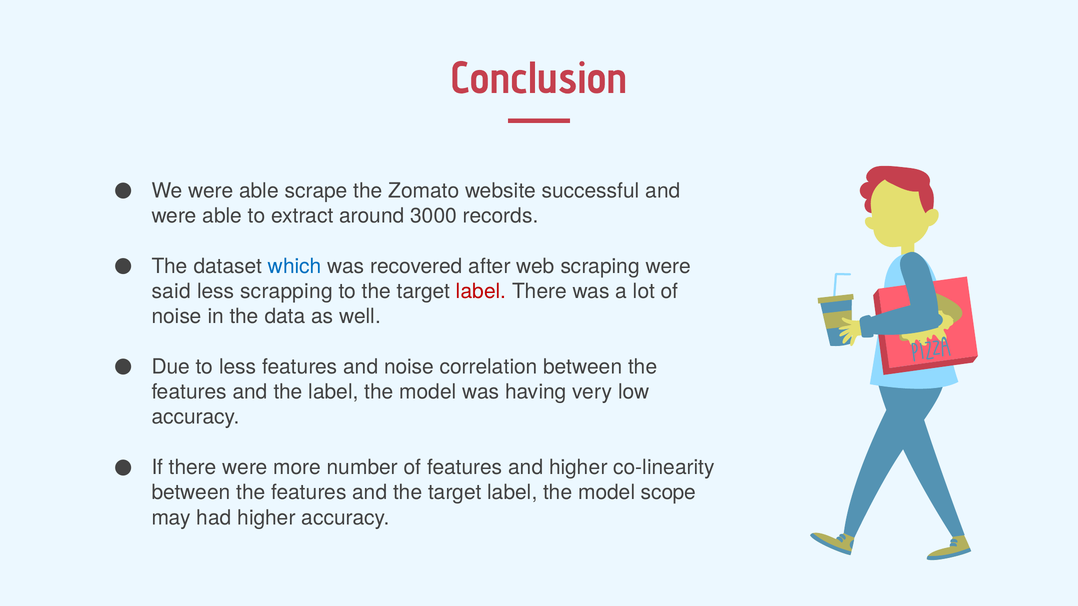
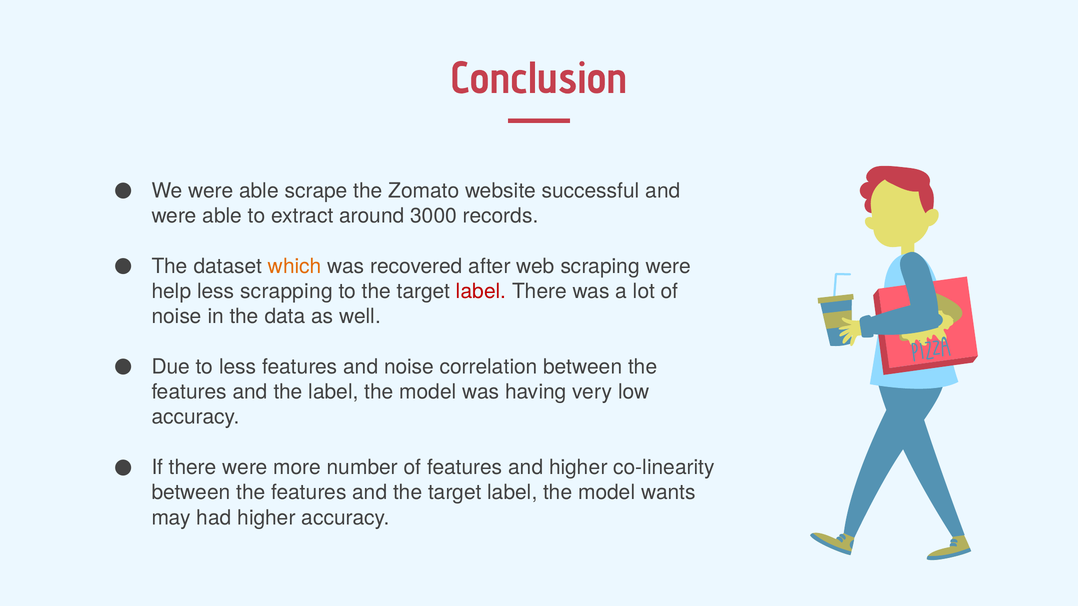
which colour: blue -> orange
said: said -> help
scope: scope -> wants
